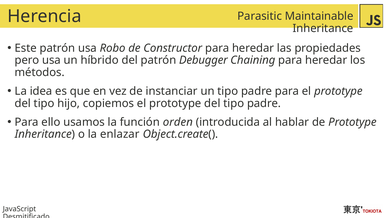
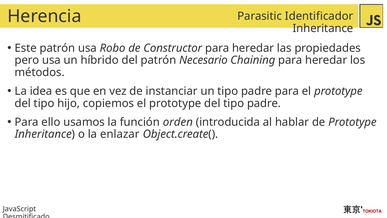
Maintainable: Maintainable -> Identificador
Debugger: Debugger -> Necesario
